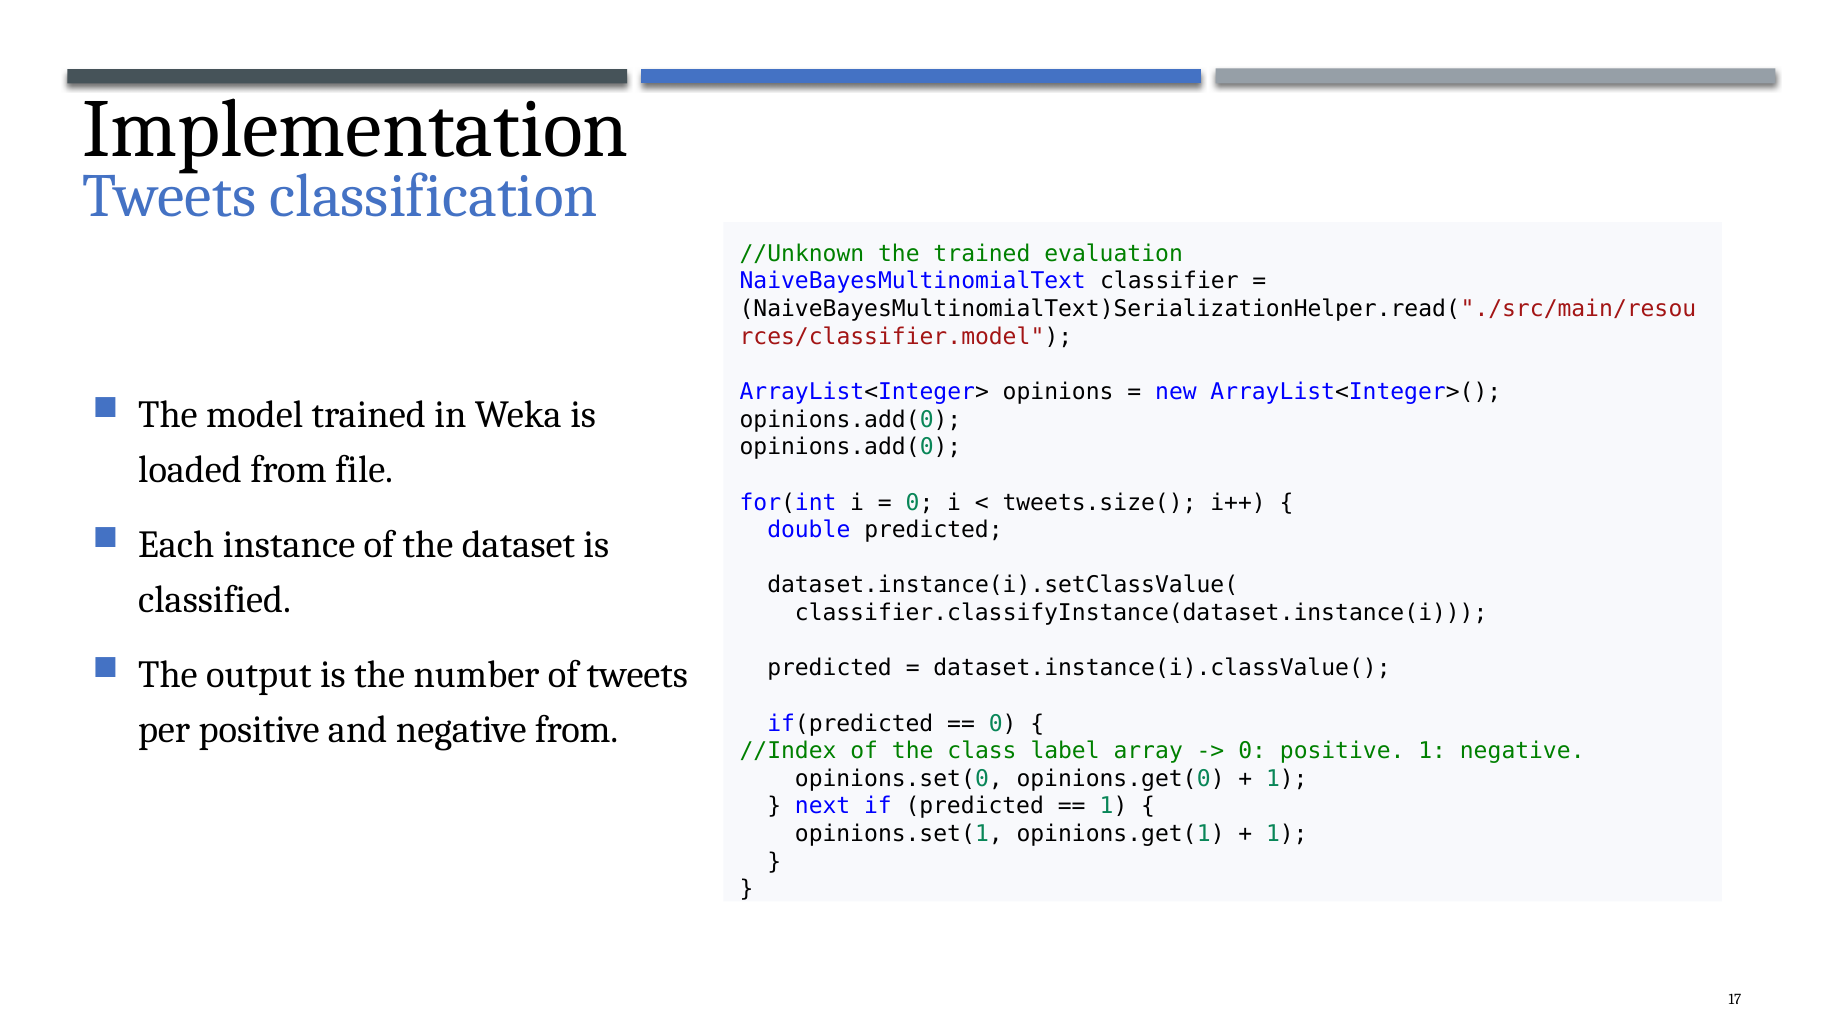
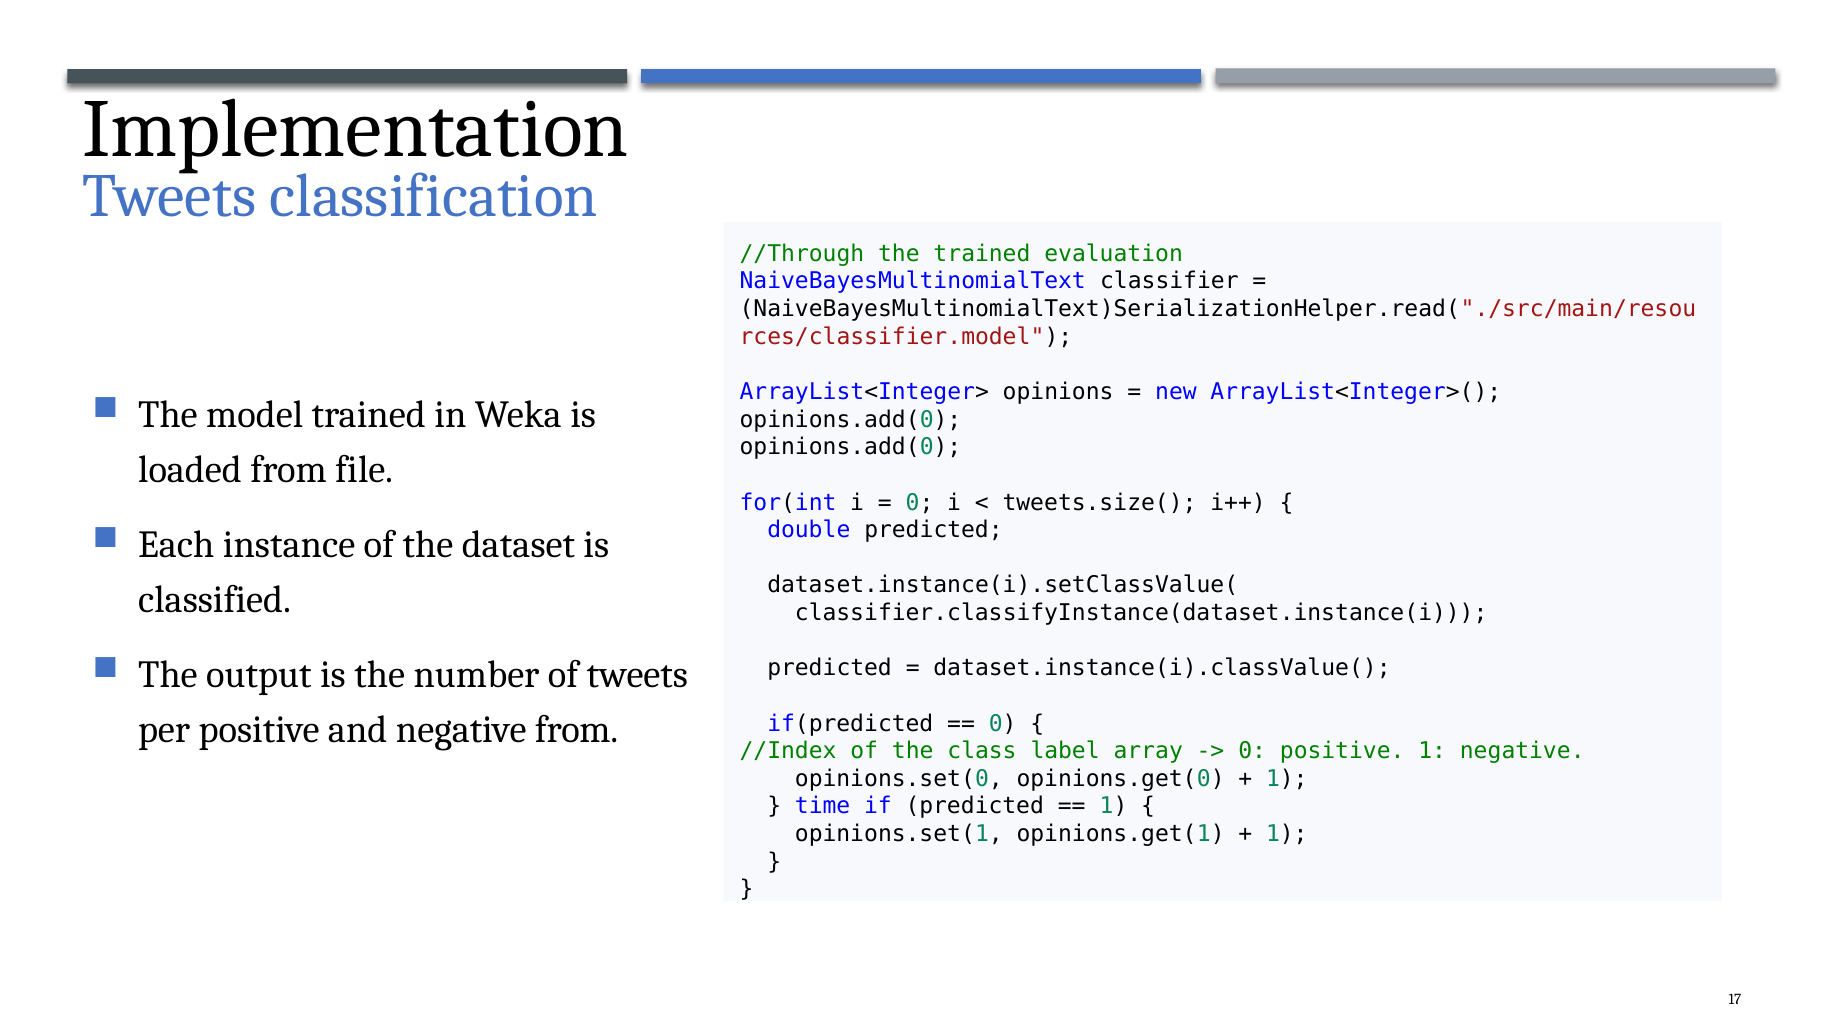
//Unknown: //Unknown -> //Through
next: next -> time
